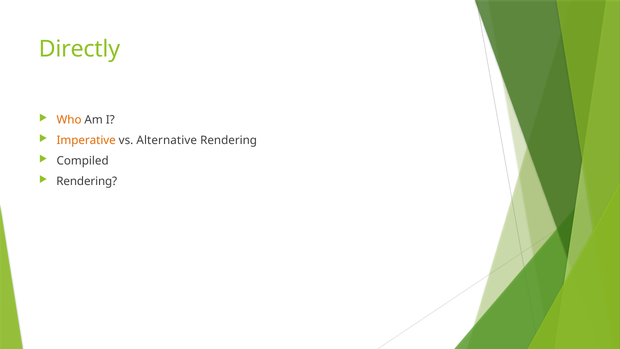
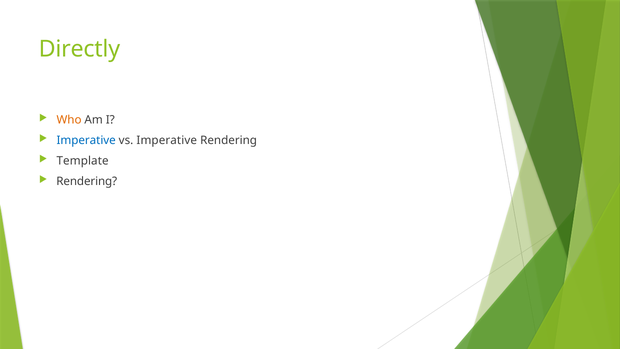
Imperative at (86, 140) colour: orange -> blue
vs Alternative: Alternative -> Imperative
Compiled: Compiled -> Template
